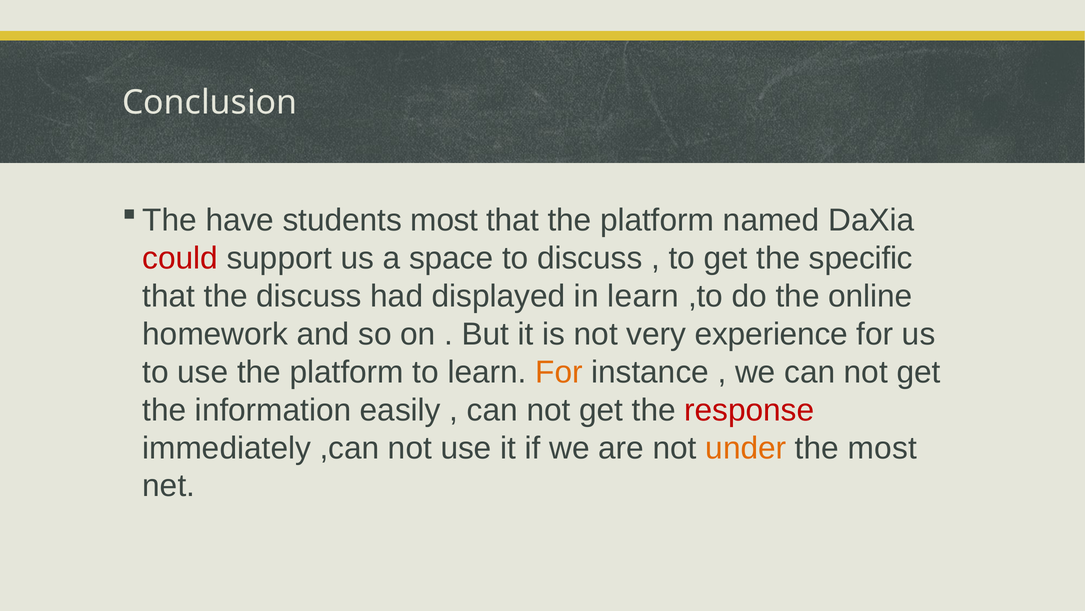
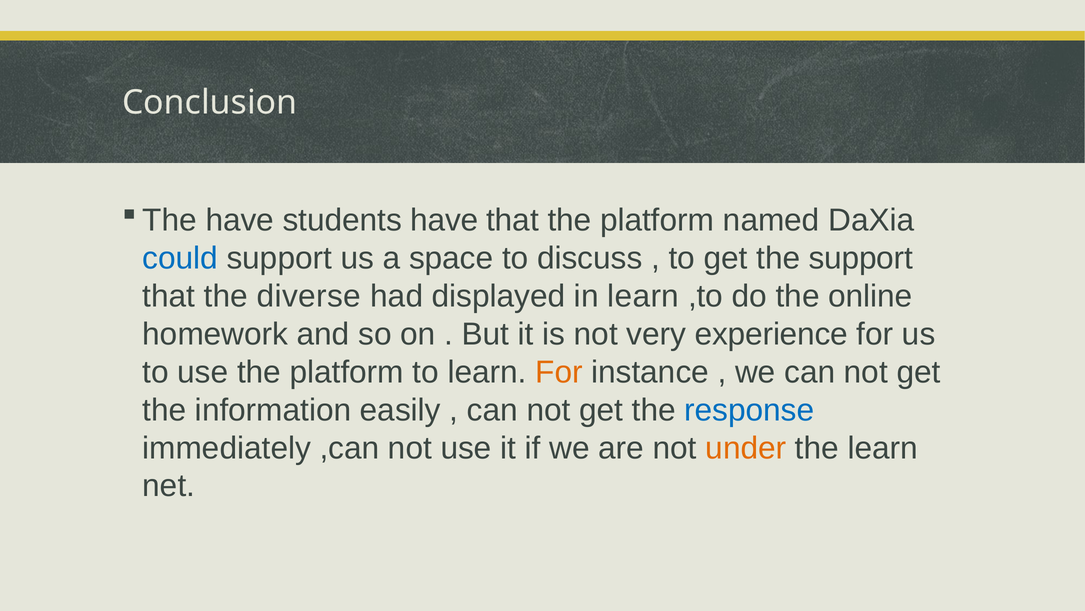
students most: most -> have
could colour: red -> blue
the specific: specific -> support
the discuss: discuss -> diverse
response colour: red -> blue
the most: most -> learn
